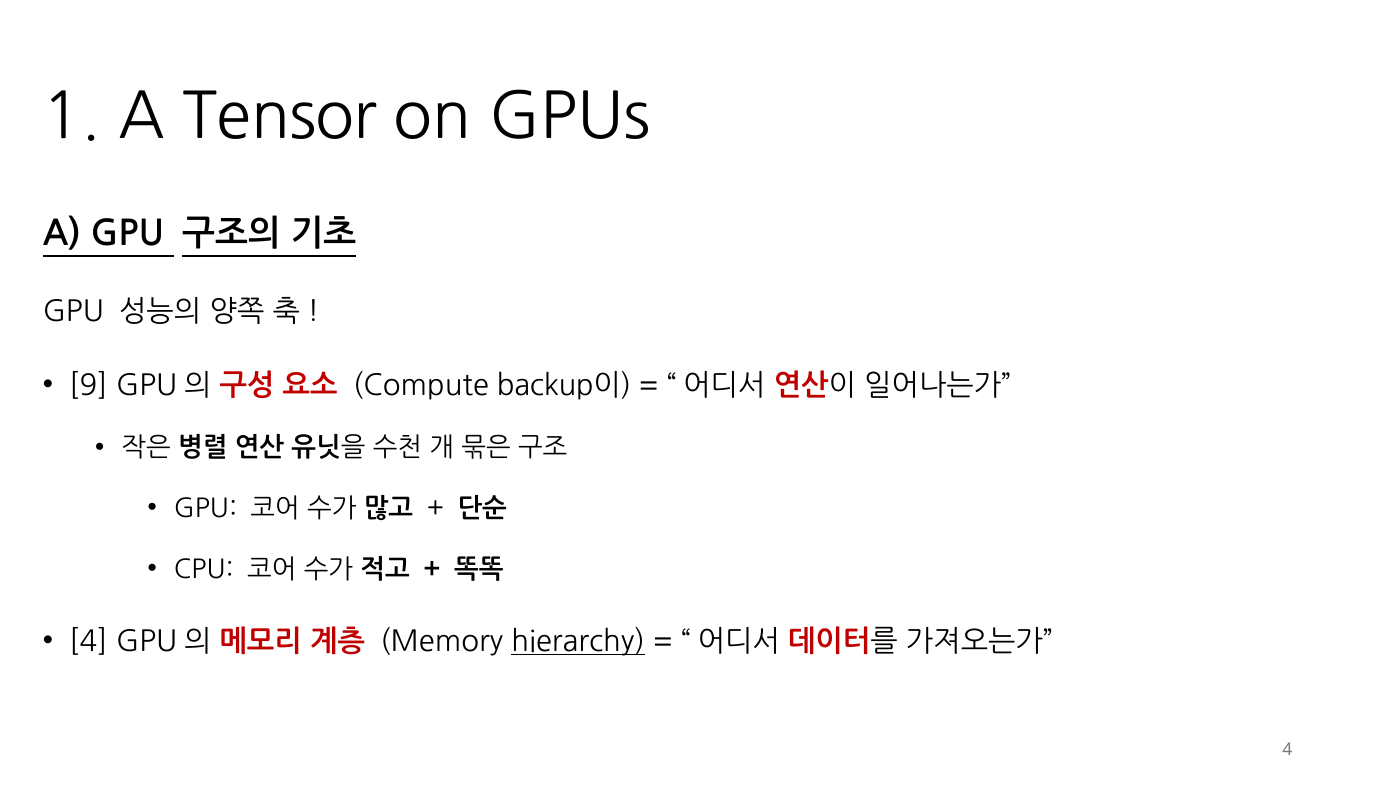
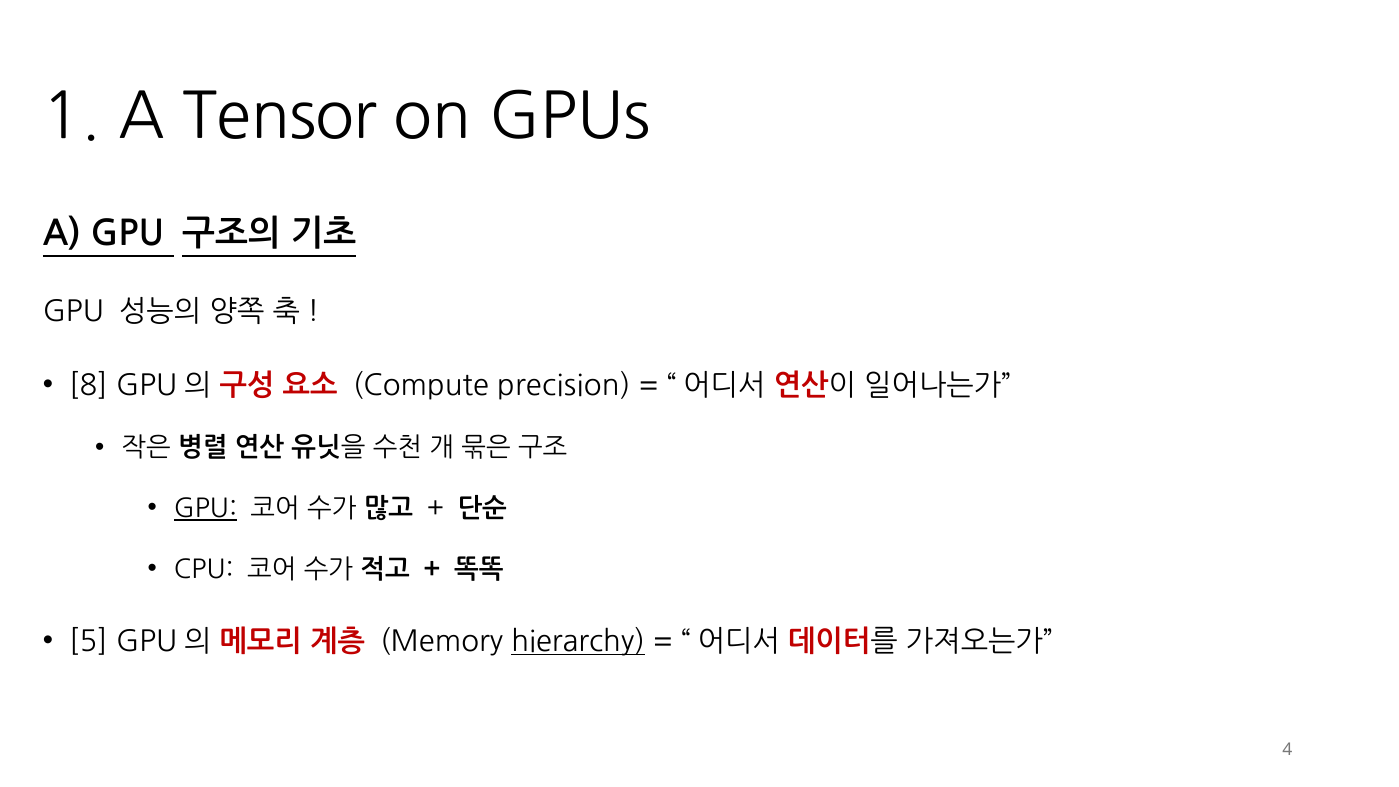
9: 9 -> 8
backup이: backup이 -> precision
GPU at (205, 509) underline: none -> present
4 at (88, 642): 4 -> 5
